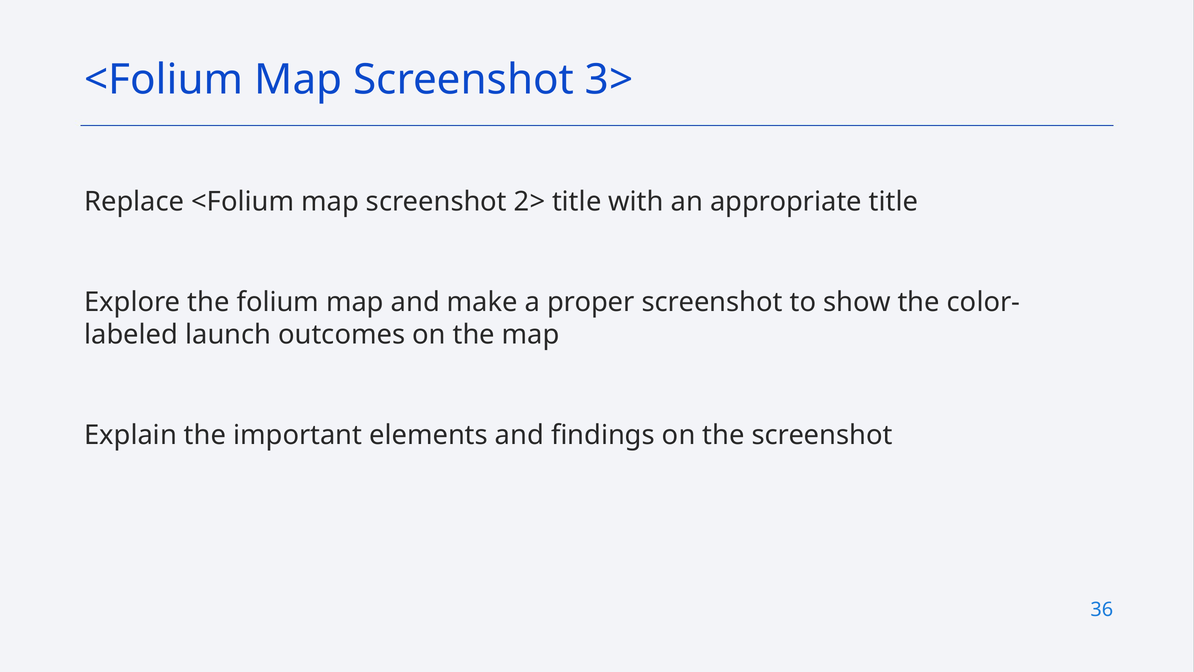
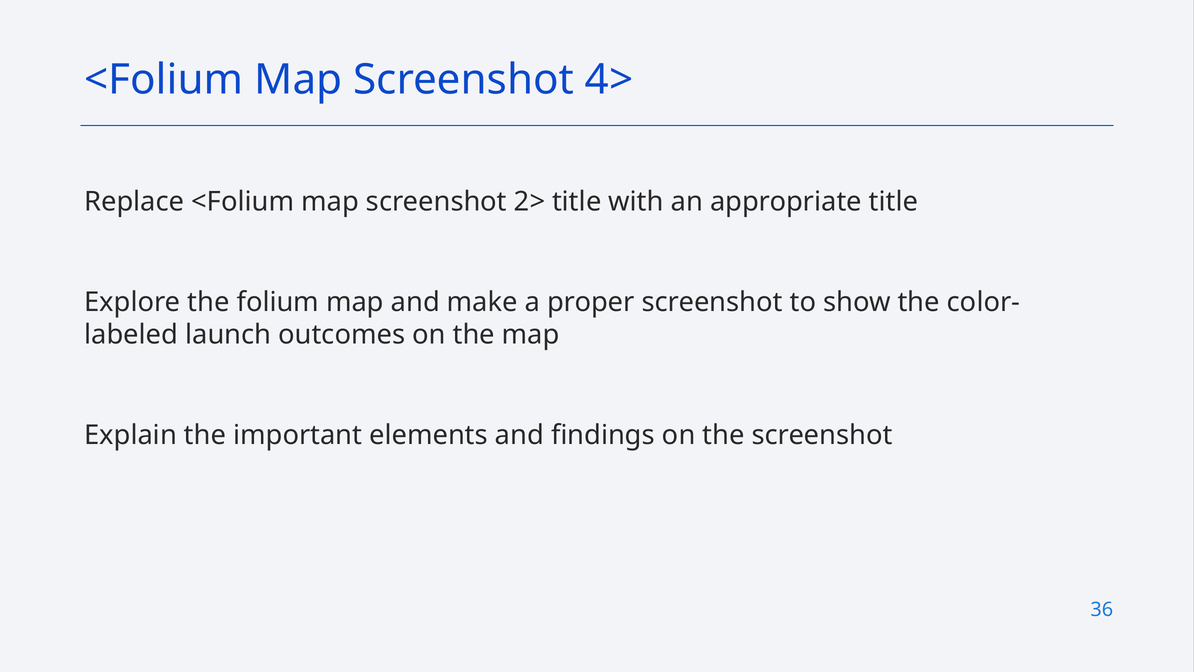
3>: 3> -> 4>
